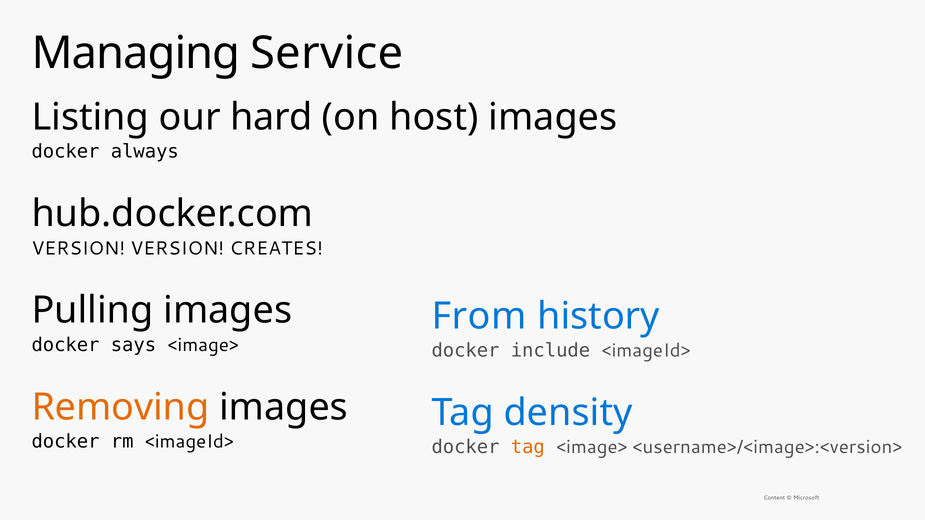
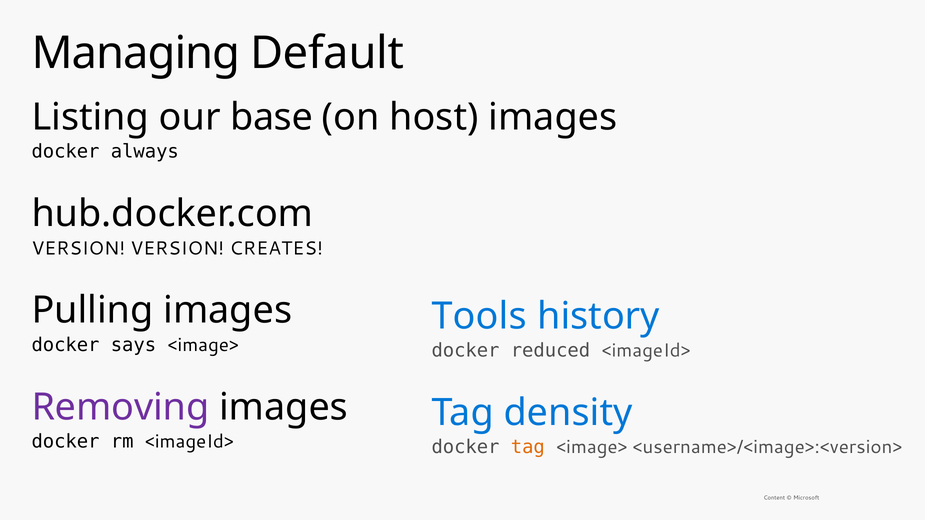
Service: Service -> Default
hard: hard -> base
From: From -> Tools
include: include -> reduced
Removing colour: orange -> purple
